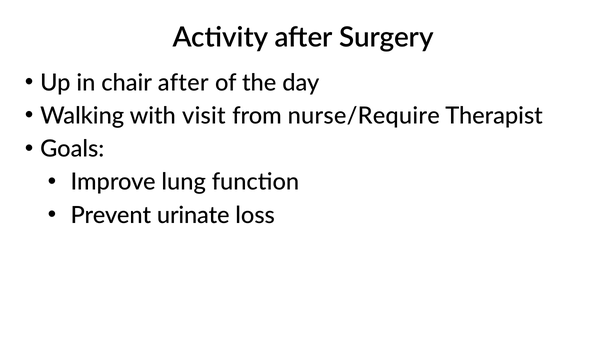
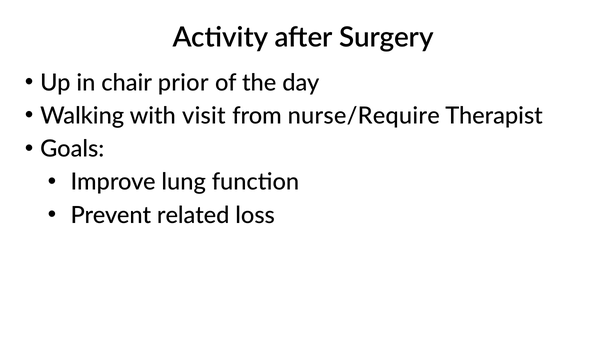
chair after: after -> prior
urinate: urinate -> related
